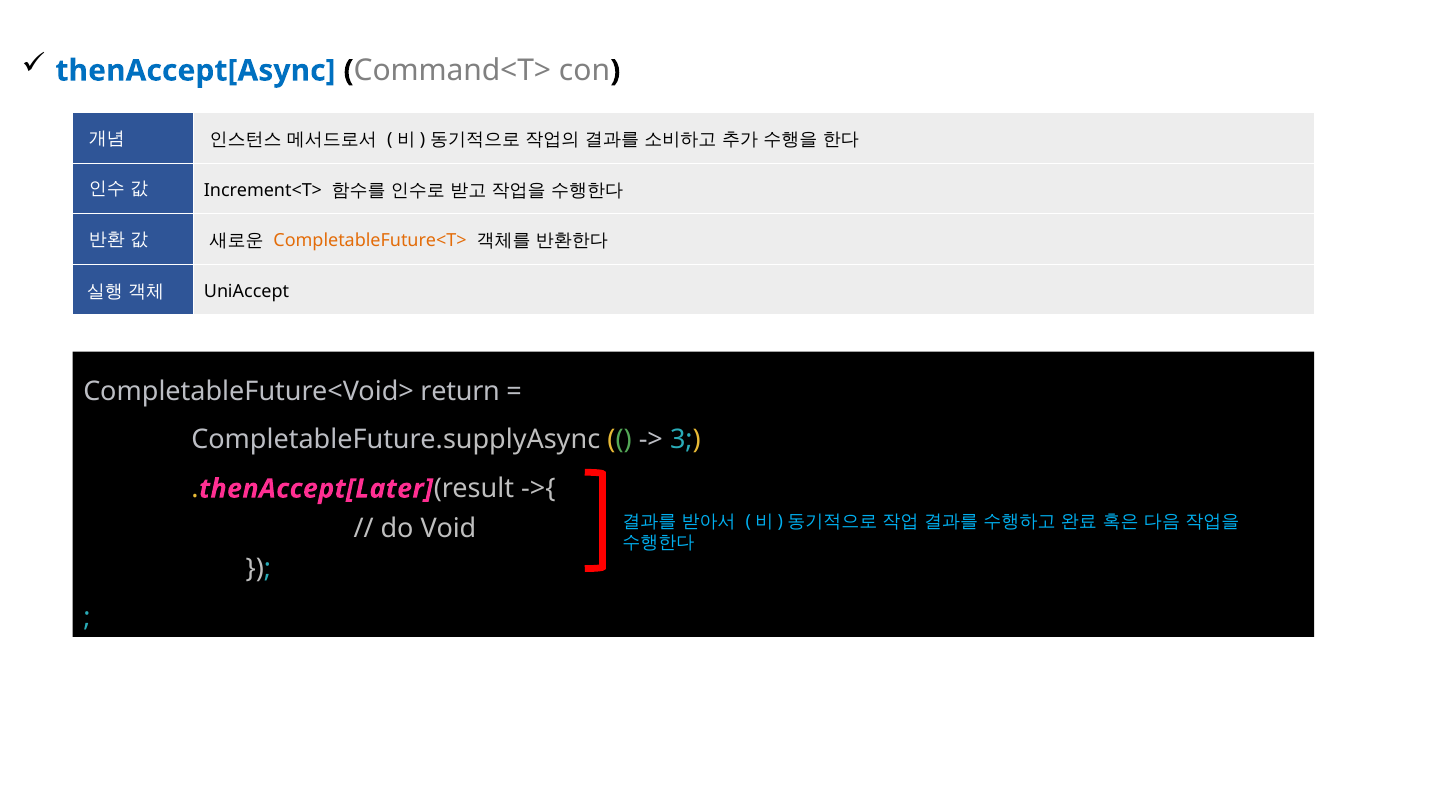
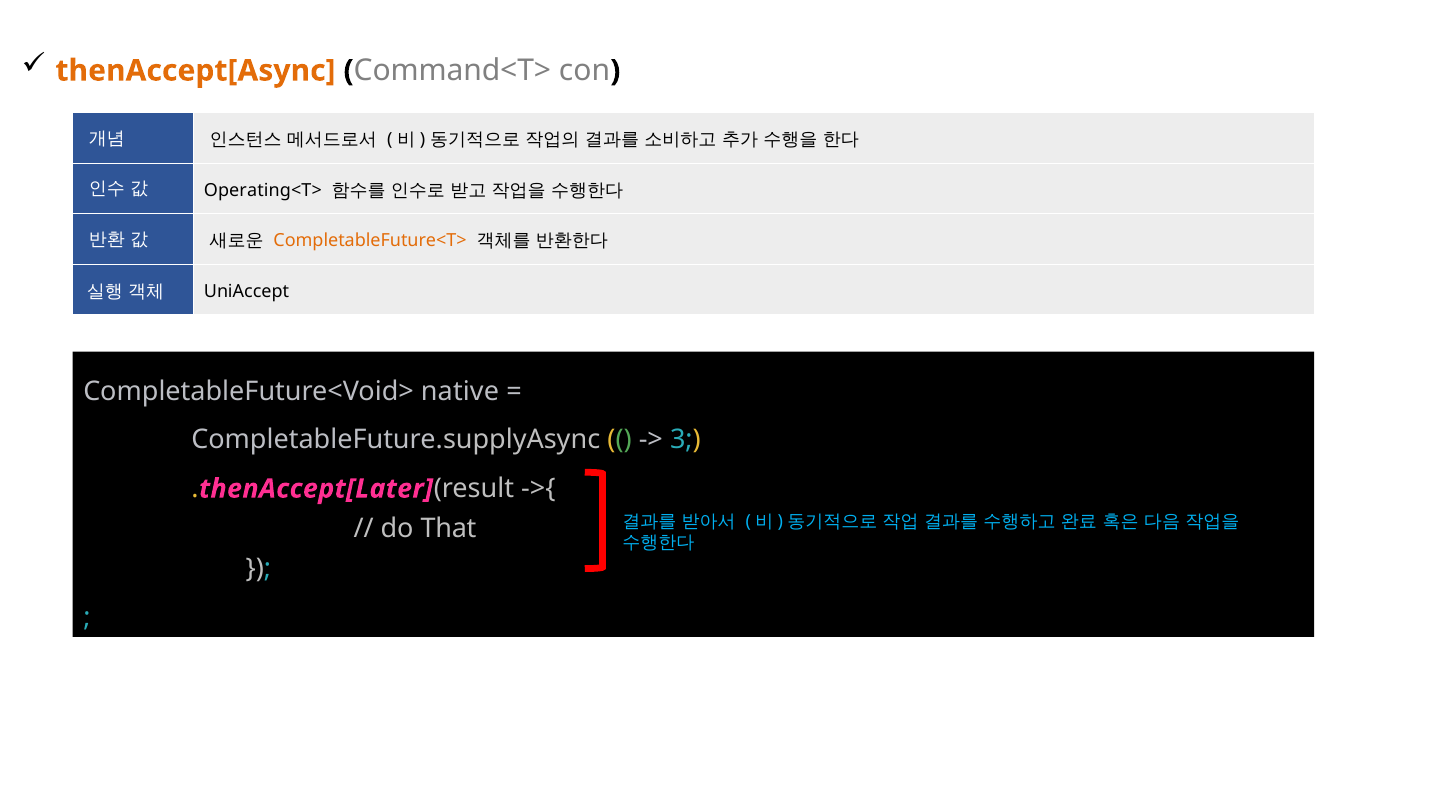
thenAccept[Async colour: blue -> orange
Increment<T>: Increment<T> -> Operating<T>
return: return -> native
Void: Void -> That
